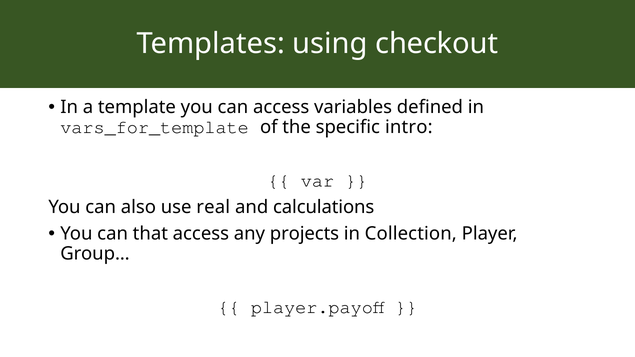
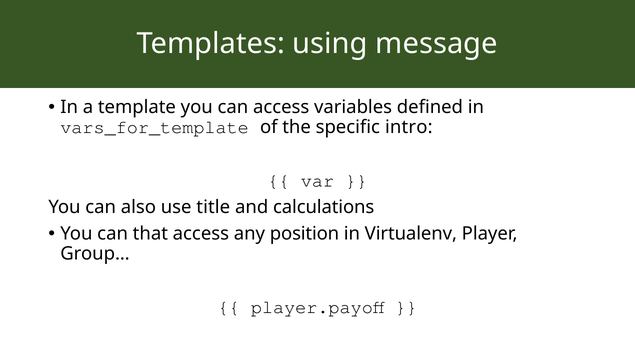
checkout: checkout -> message
real: real -> title
projects: projects -> position
Collection: Collection -> Virtualenv
